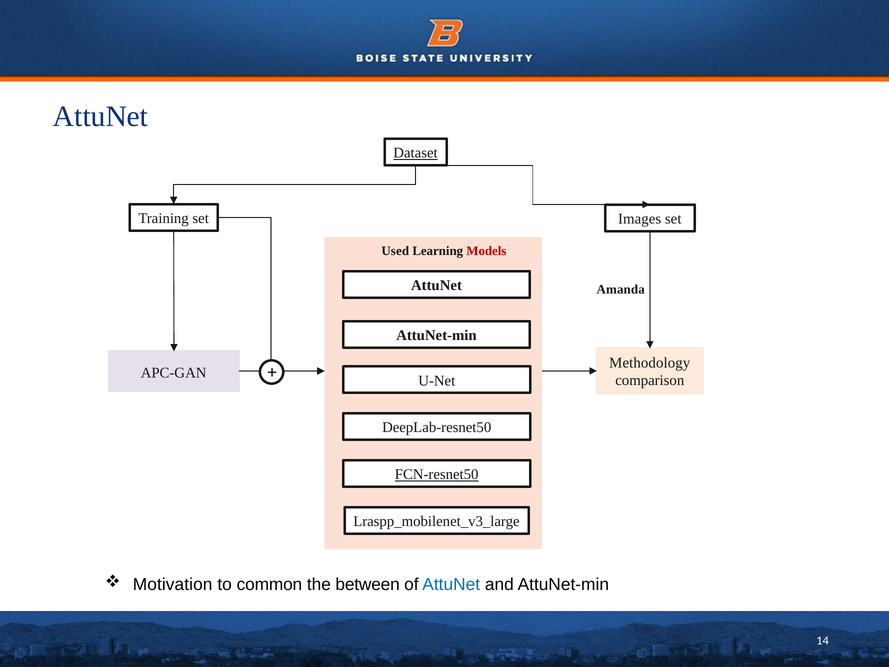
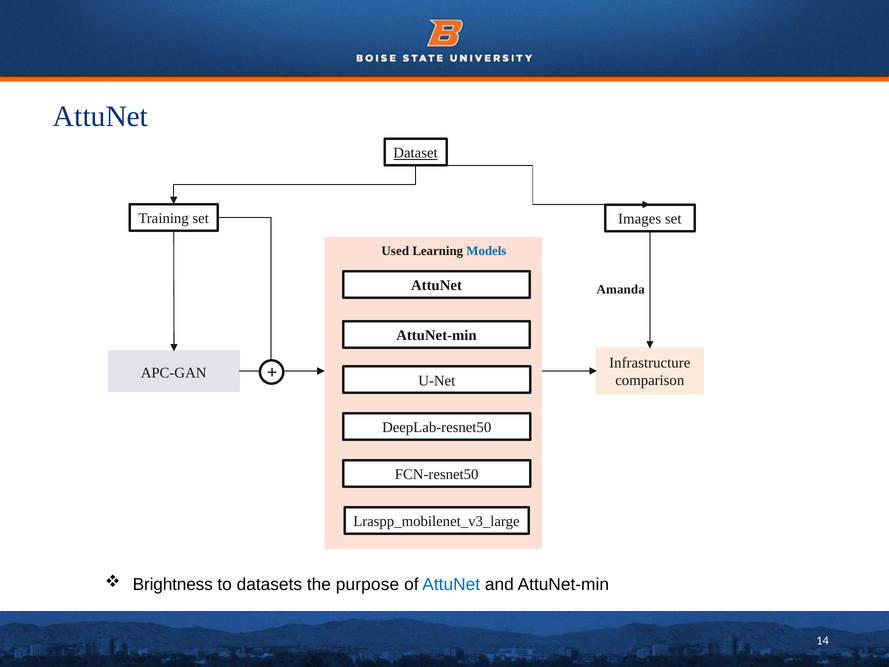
Models colour: red -> blue
Methodology: Methodology -> Infrastructure
FCN-resnet50 underline: present -> none
Motivation: Motivation -> Brightness
common: common -> datasets
between: between -> purpose
